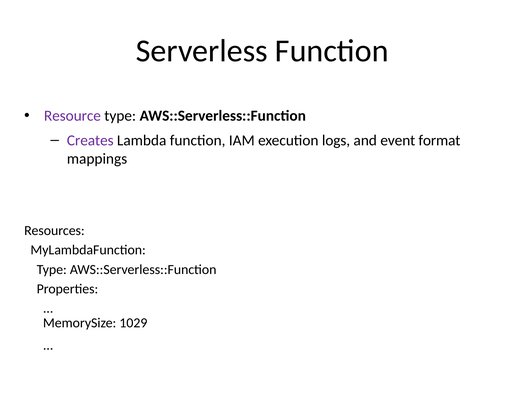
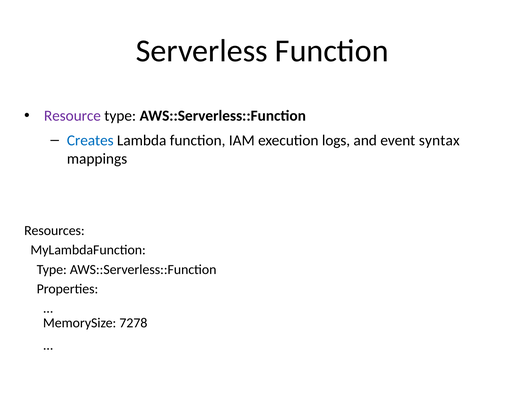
Creates colour: purple -> blue
format: format -> syntax
1029: 1029 -> 7278
